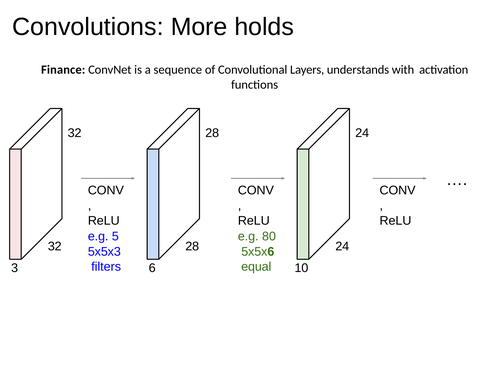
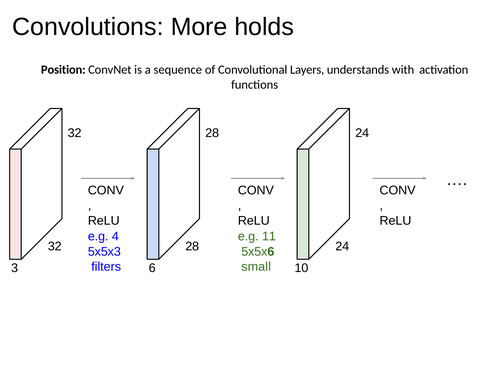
Finance: Finance -> Position
5: 5 -> 4
80: 80 -> 11
equal: equal -> small
